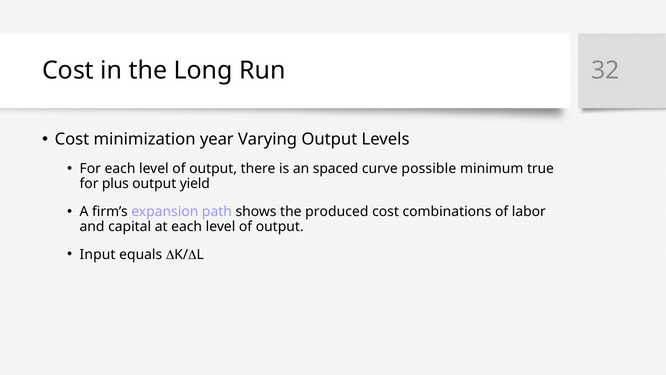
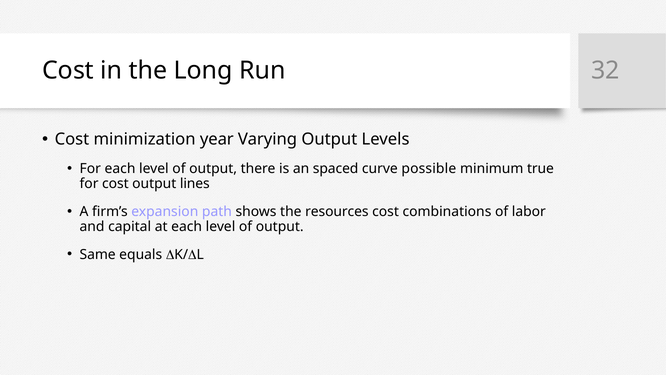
for plus: plus -> cost
yield: yield -> lines
produced: produced -> resources
Input: Input -> Same
